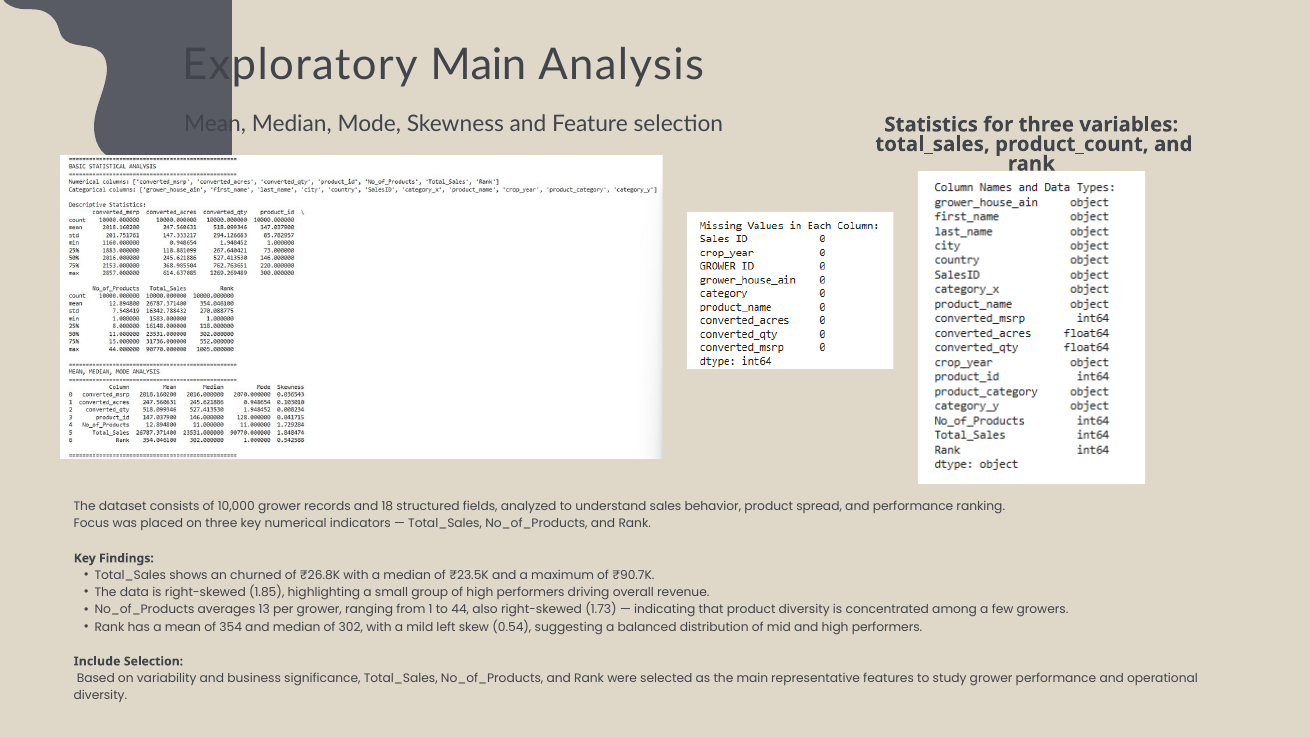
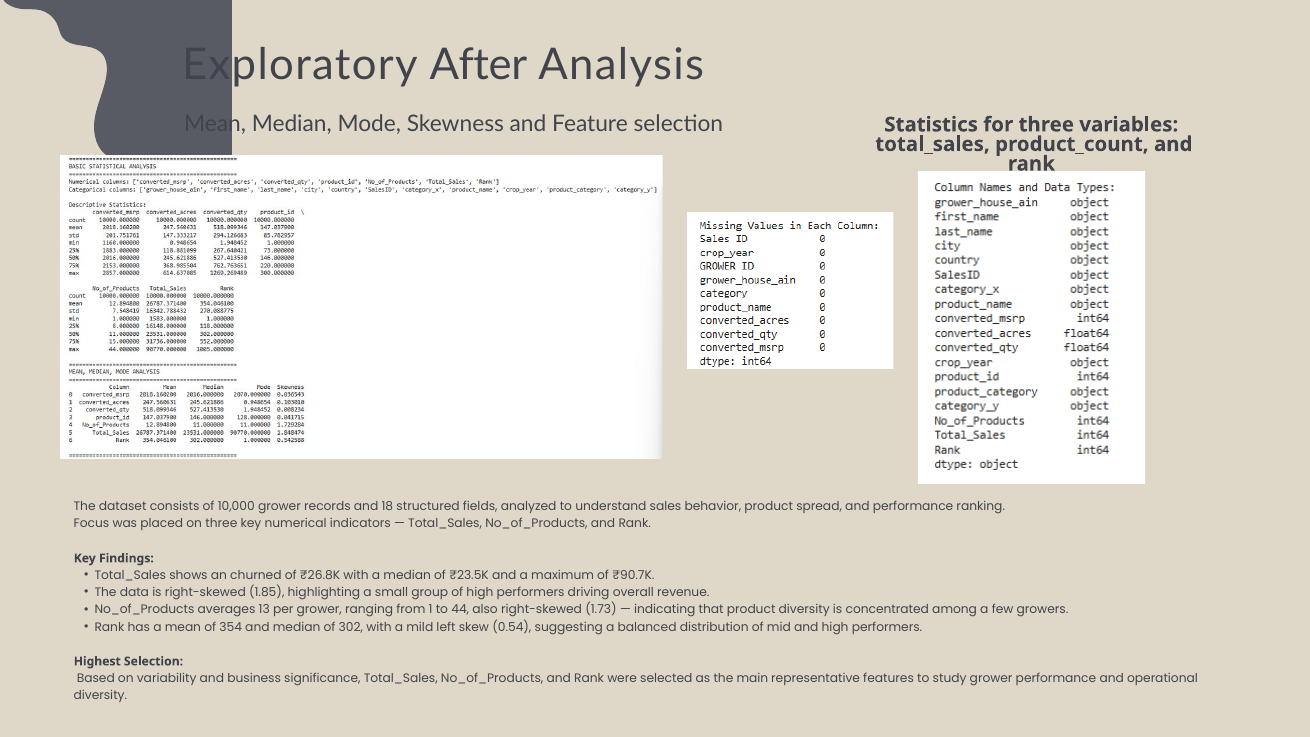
Exploratory Main: Main -> After
Include: Include -> Highest
